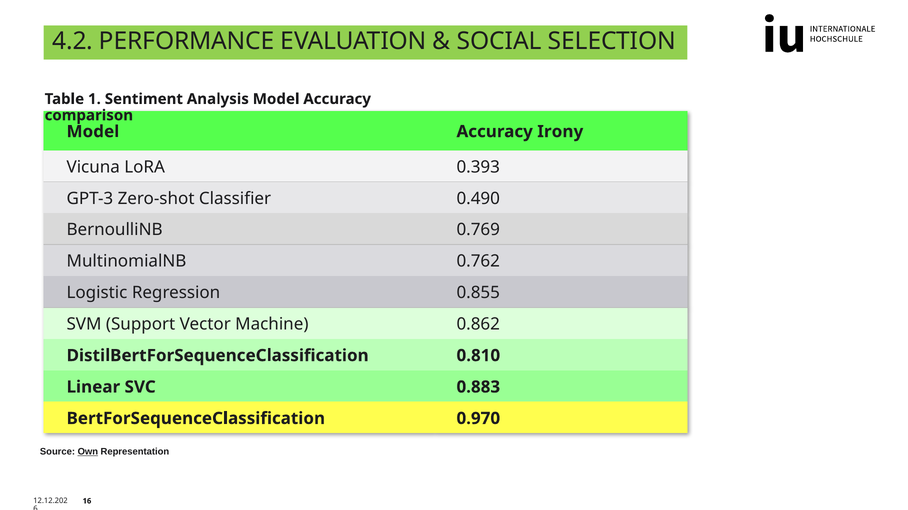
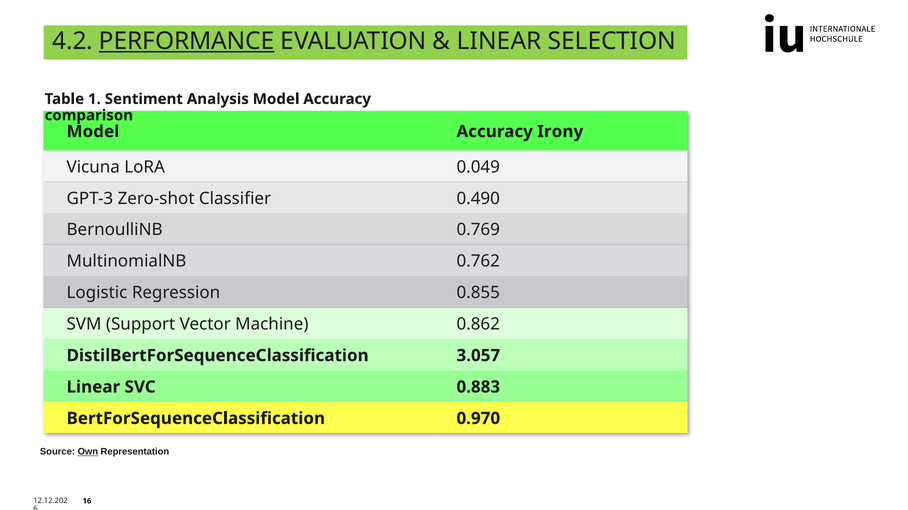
PERFORMANCE underline: none -> present
SOCIAL at (499, 41): SOCIAL -> LINEAR
0.393: 0.393 -> 0.049
0.810: 0.810 -> 3.057
